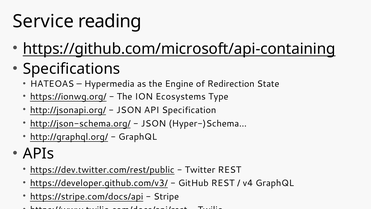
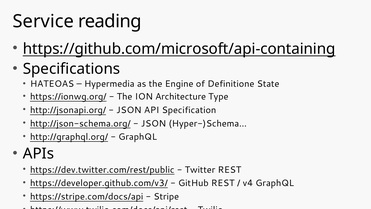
Redirection: Redirection -> Definitione
Ecosystems: Ecosystems -> Architecture
